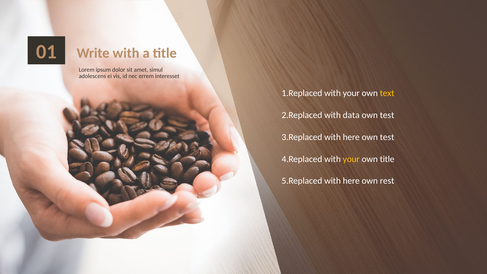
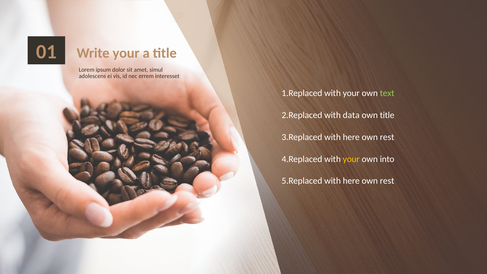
Write with: with -> your
text colour: yellow -> light green
test at (387, 115): test -> title
test at (387, 137): test -> rest
own title: title -> into
